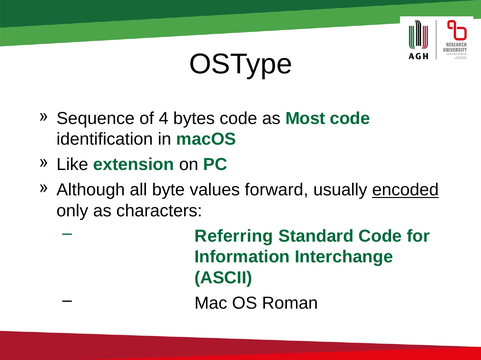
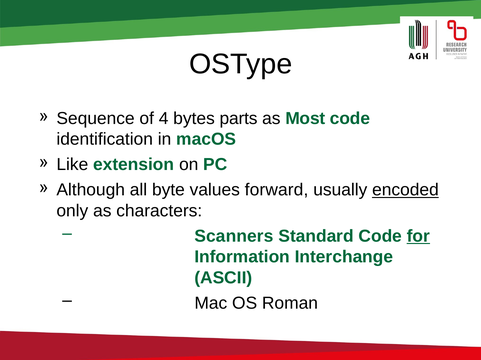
bytes code: code -> parts
Referring: Referring -> Scanners
for underline: none -> present
